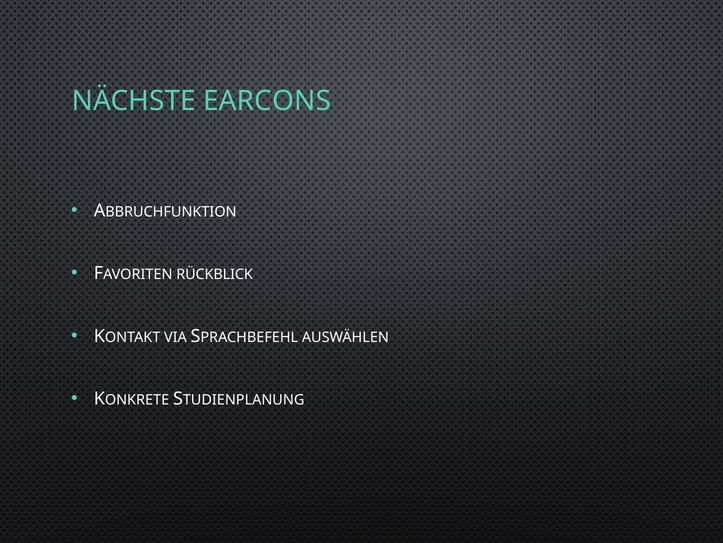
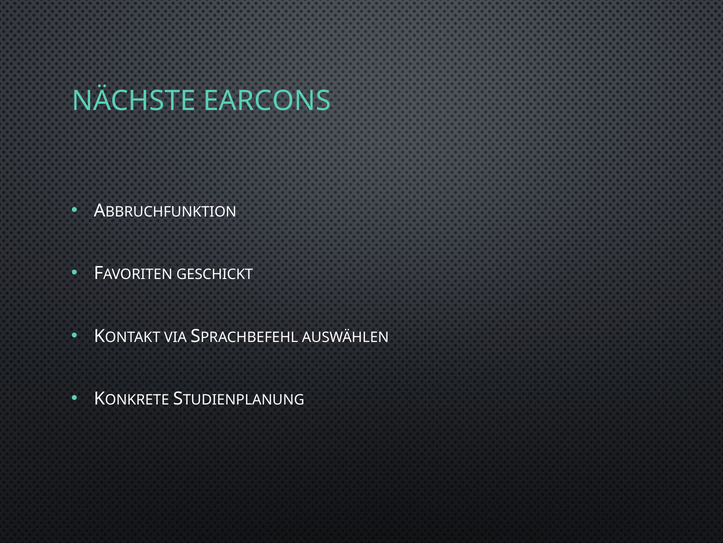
RÜCKBLICK: RÜCKBLICK -> GESCHICKT
